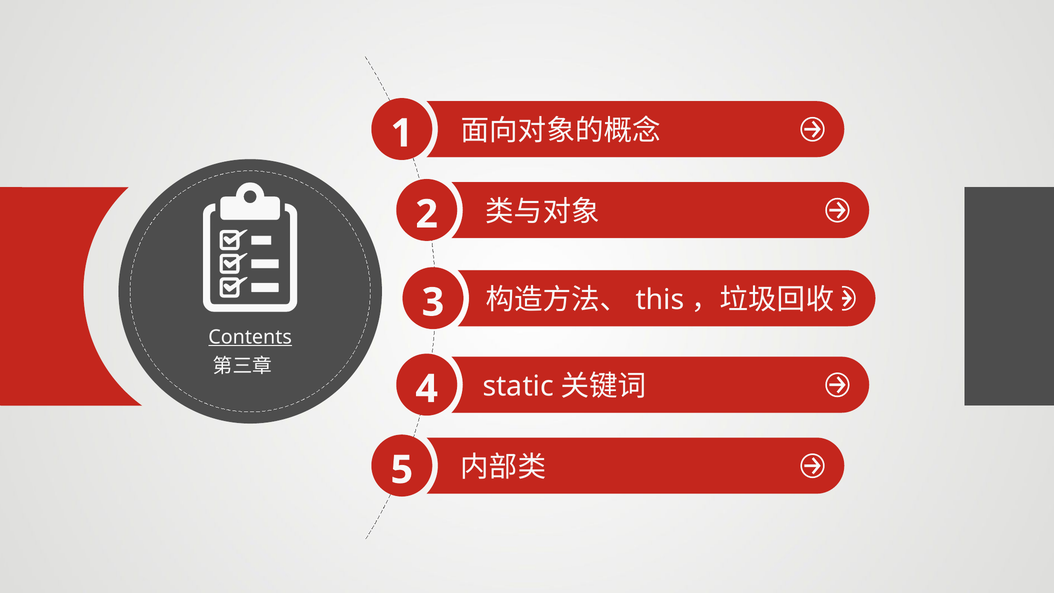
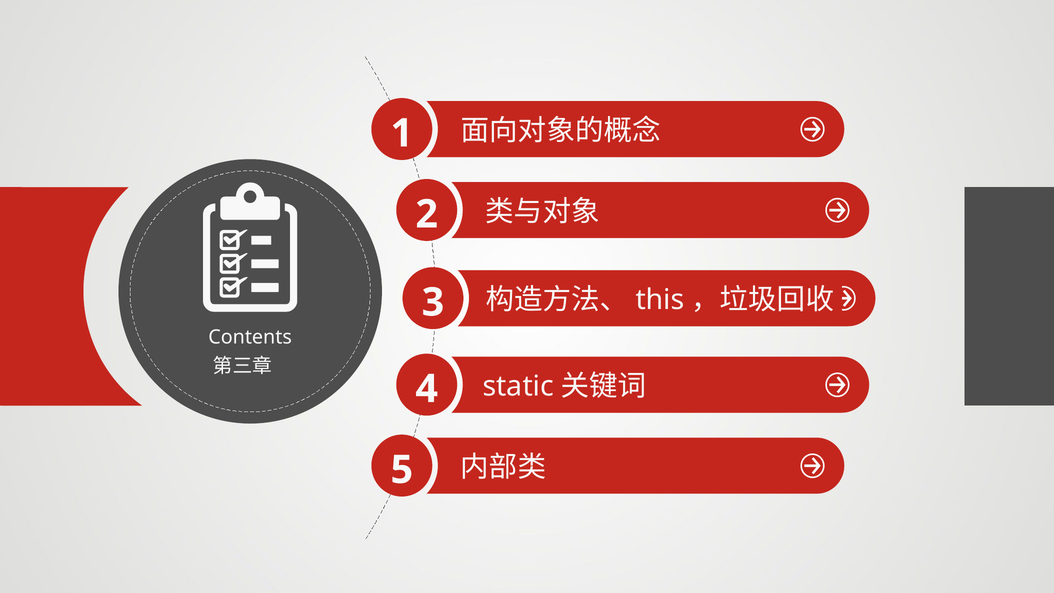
Contents underline: present -> none
